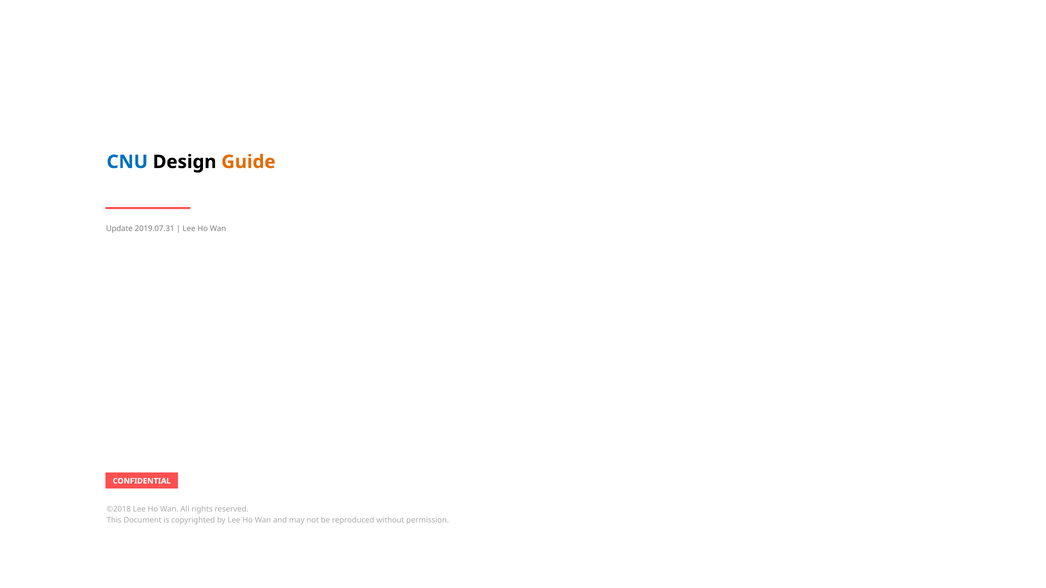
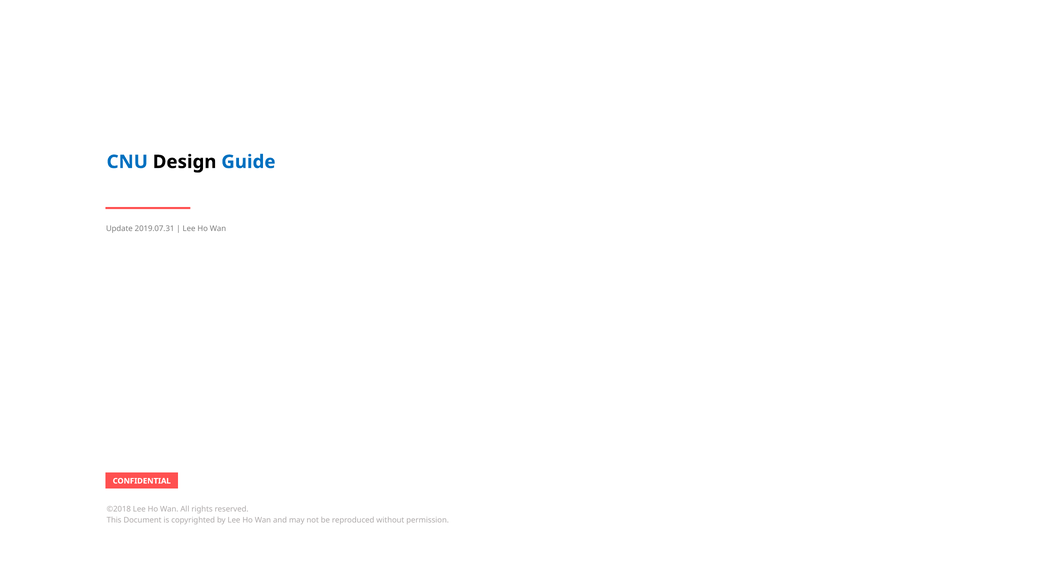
Guide colour: orange -> blue
